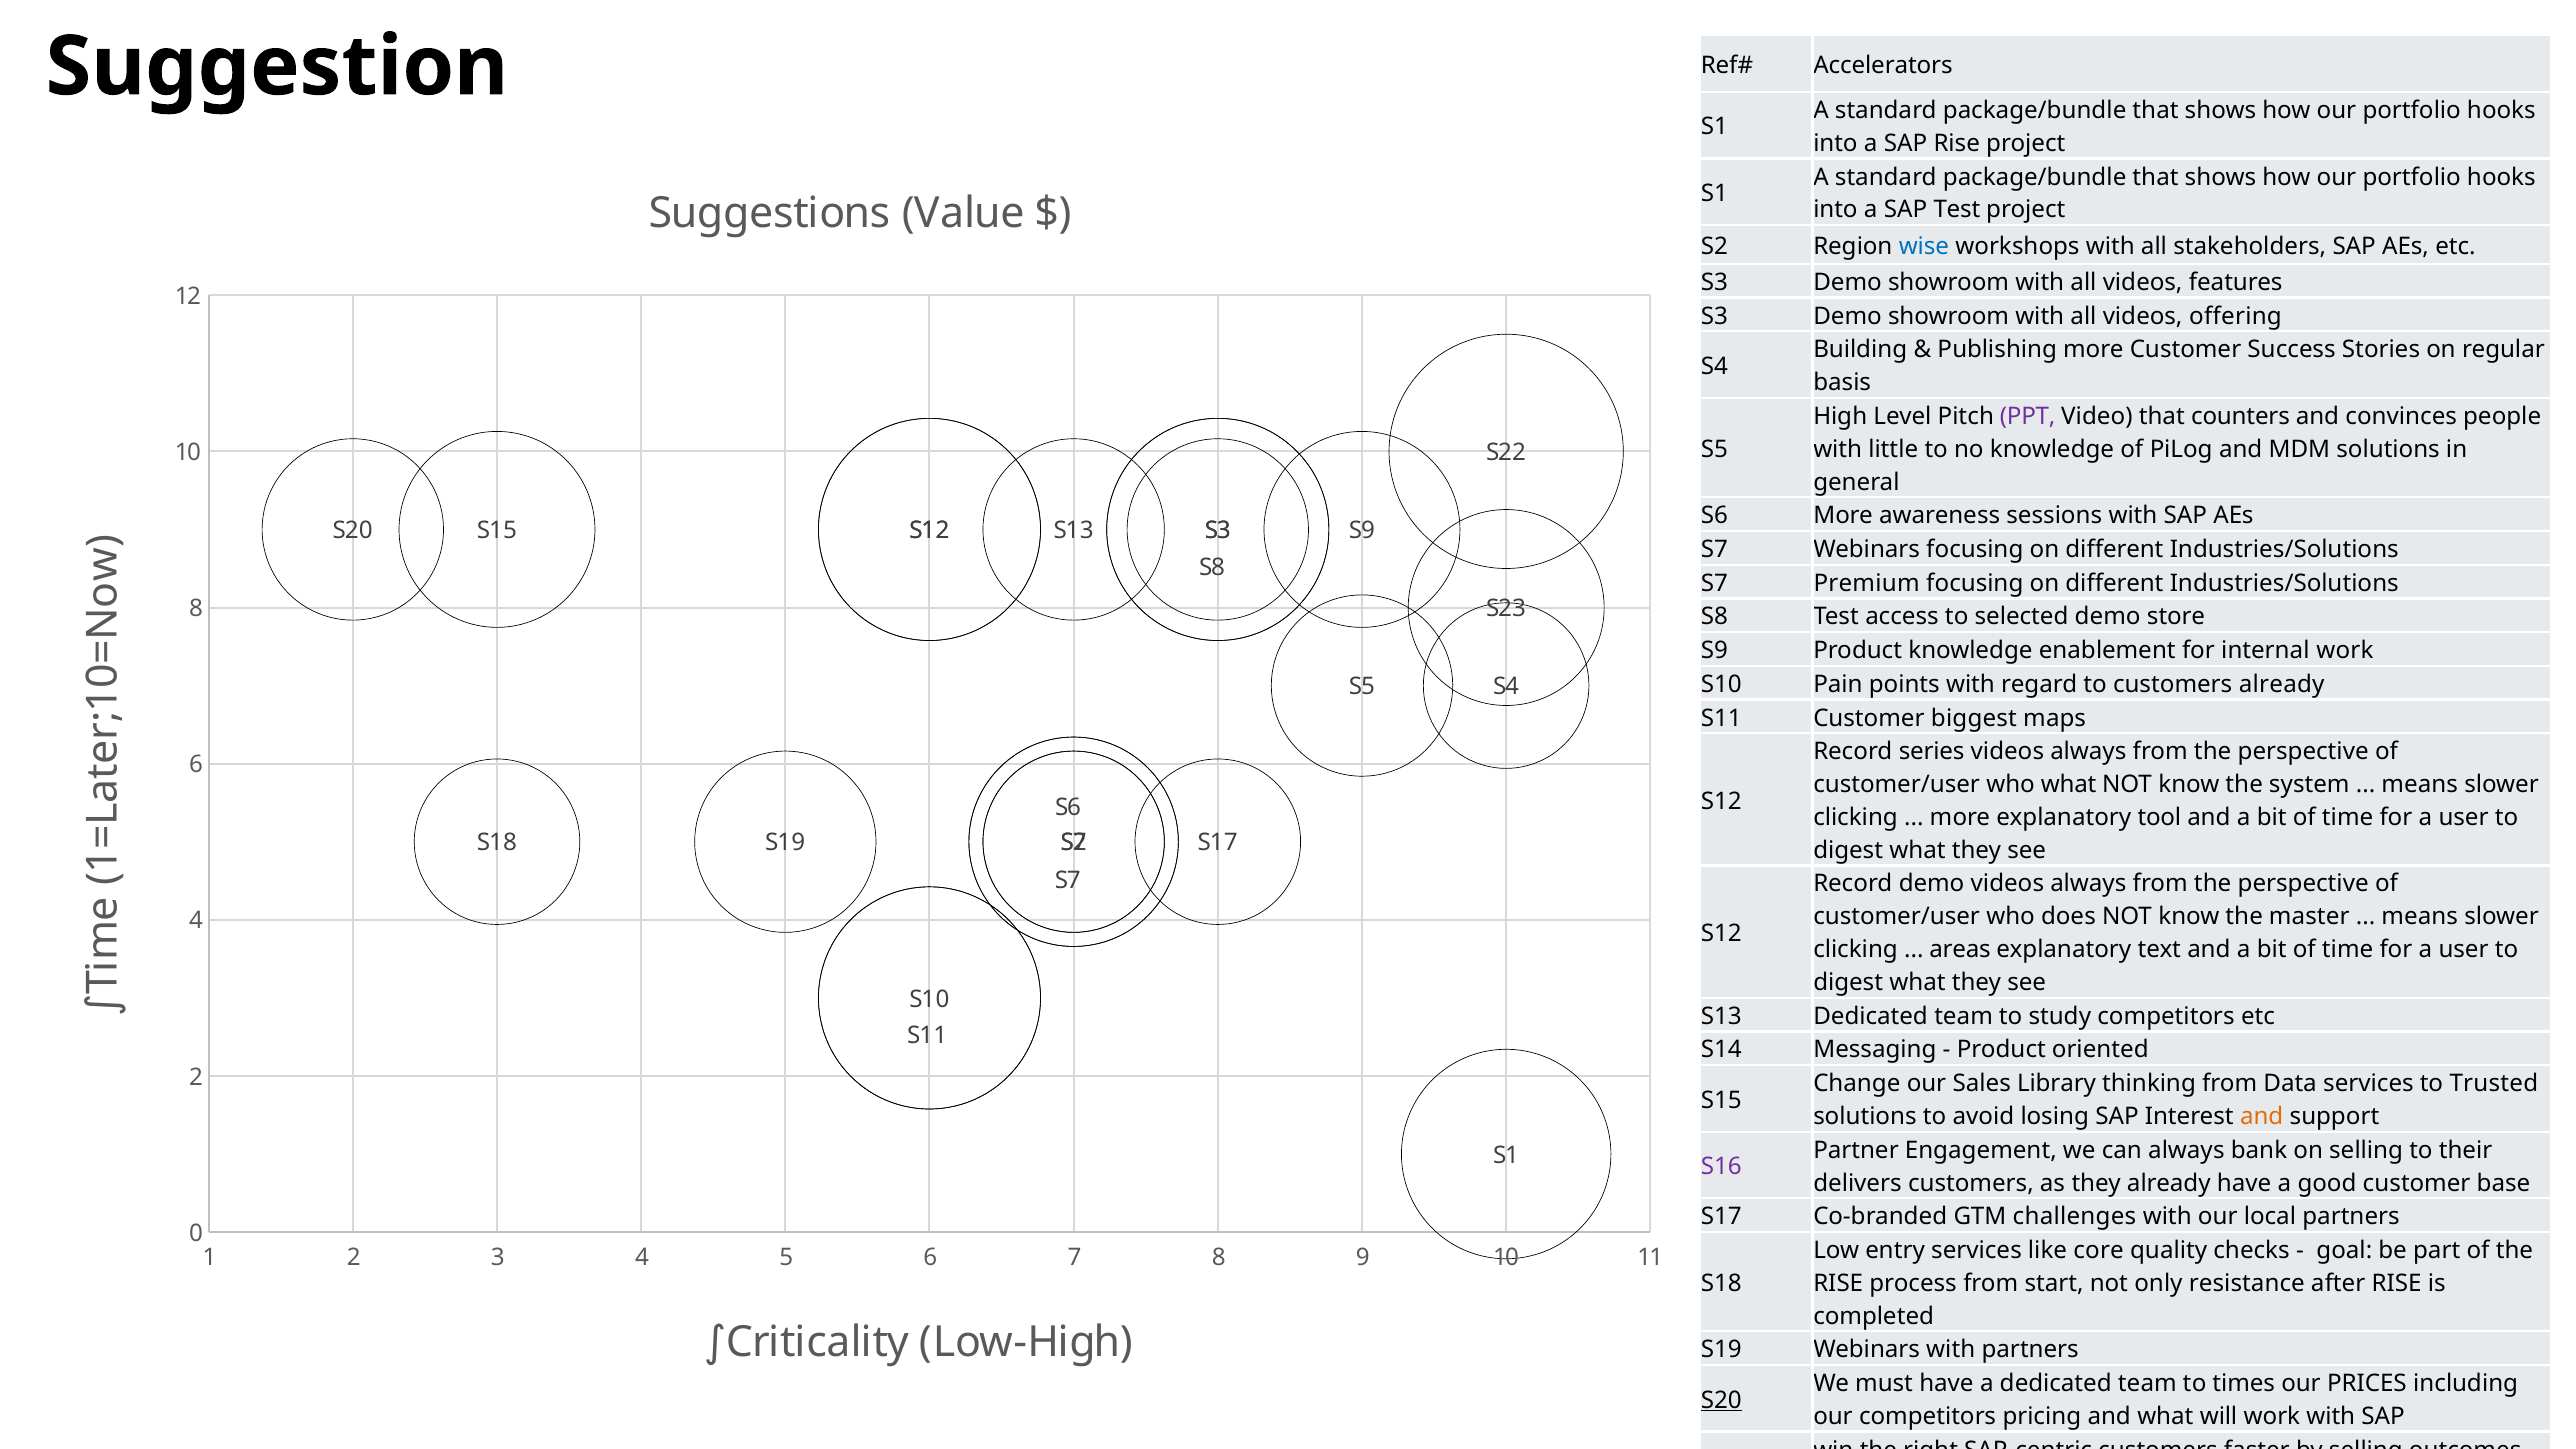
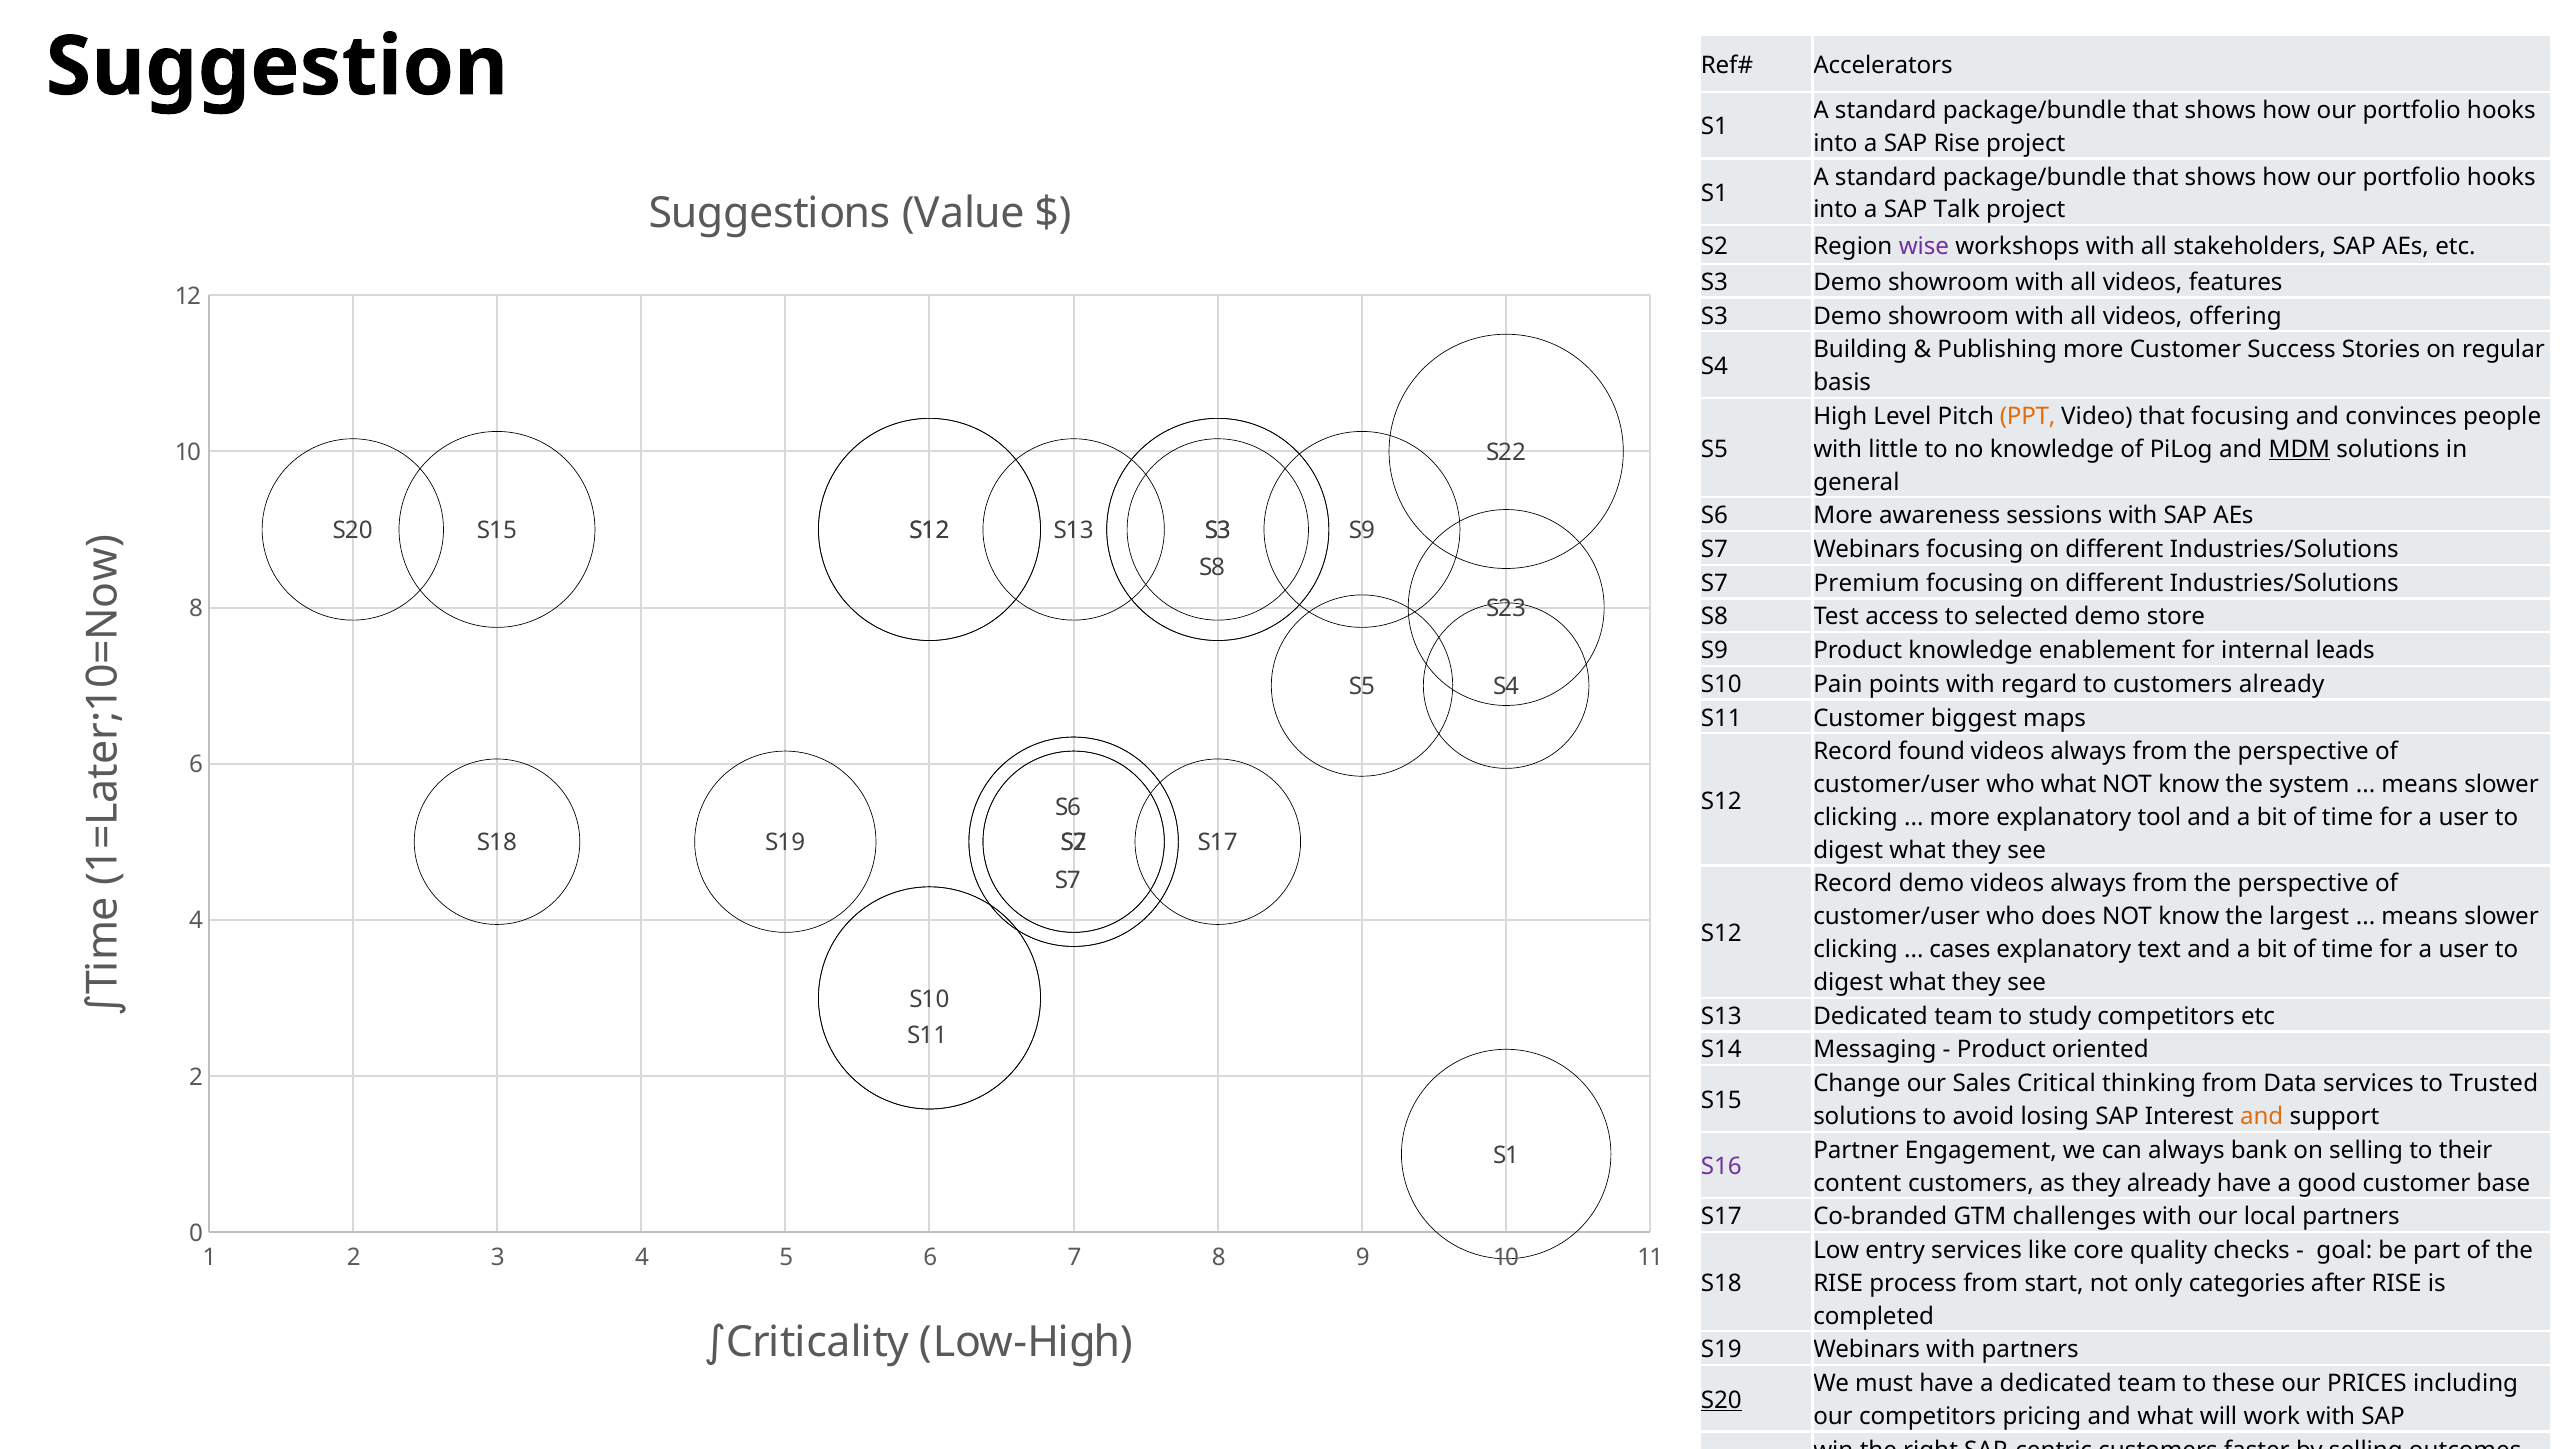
SAP Test: Test -> Talk
wise colour: blue -> purple
PPT colour: purple -> orange
that counters: counters -> focusing
MDM underline: none -> present
internal work: work -> leads
series: series -> found
master: master -> largest
areas: areas -> cases
Library: Library -> Critical
delivers: delivers -> content
resistance: resistance -> categories
times: times -> these
